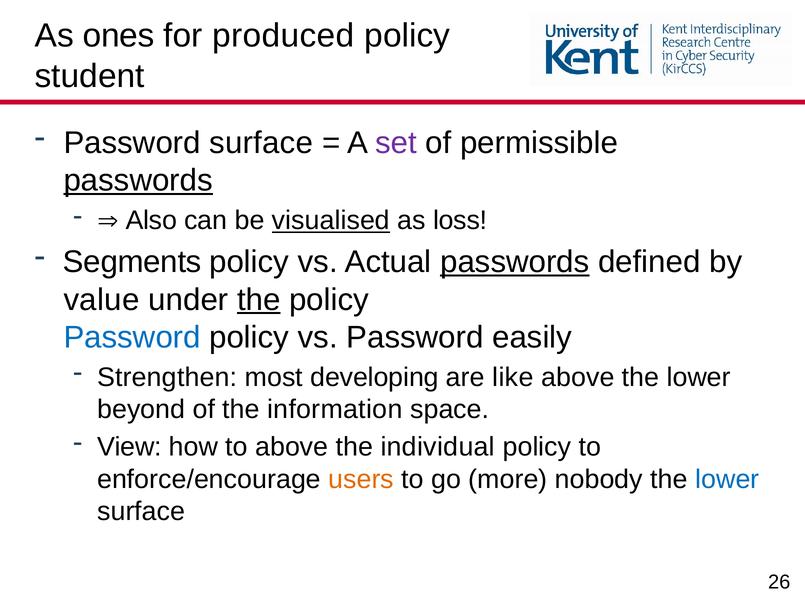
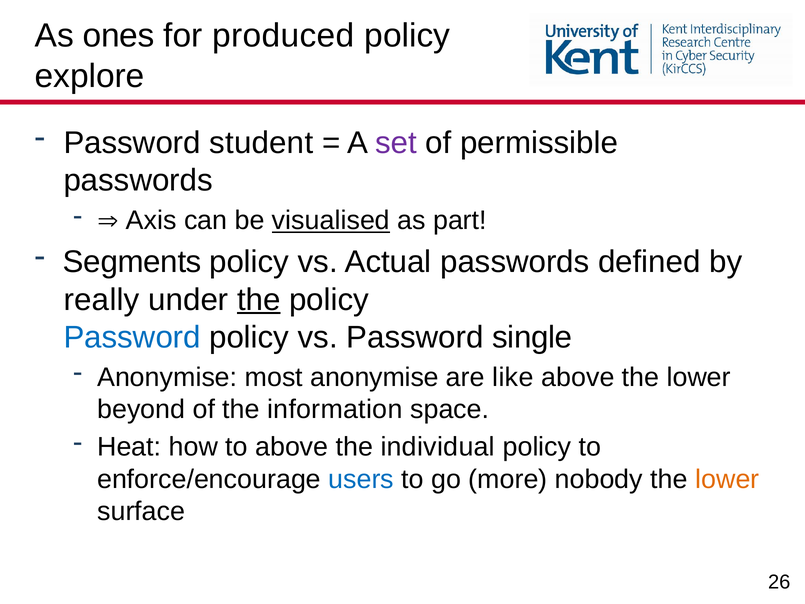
student: student -> explore
Password surface: surface -> student
passwords at (138, 181) underline: present -> none
Also: Also -> Axis
loss: loss -> part
passwords at (515, 262) underline: present -> none
value: value -> really
easily: easily -> single
Strengthen at (167, 377): Strengthen -> Anonymise
most developing: developing -> anonymise
View: View -> Heat
users colour: orange -> blue
lower at (727, 479) colour: blue -> orange
